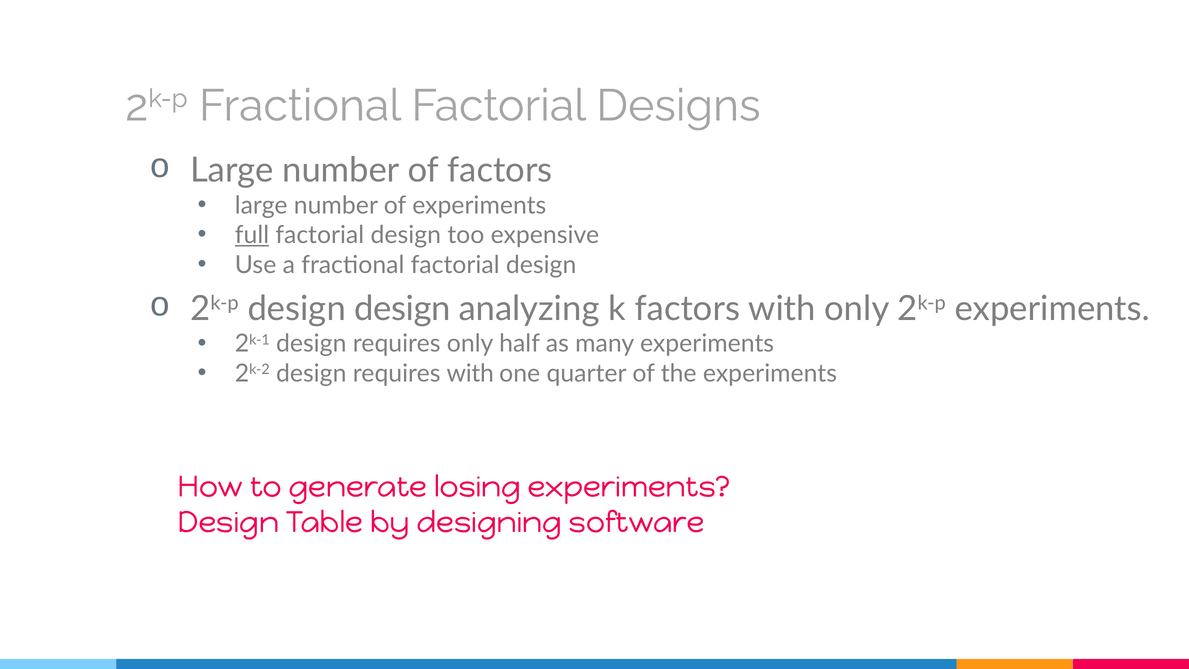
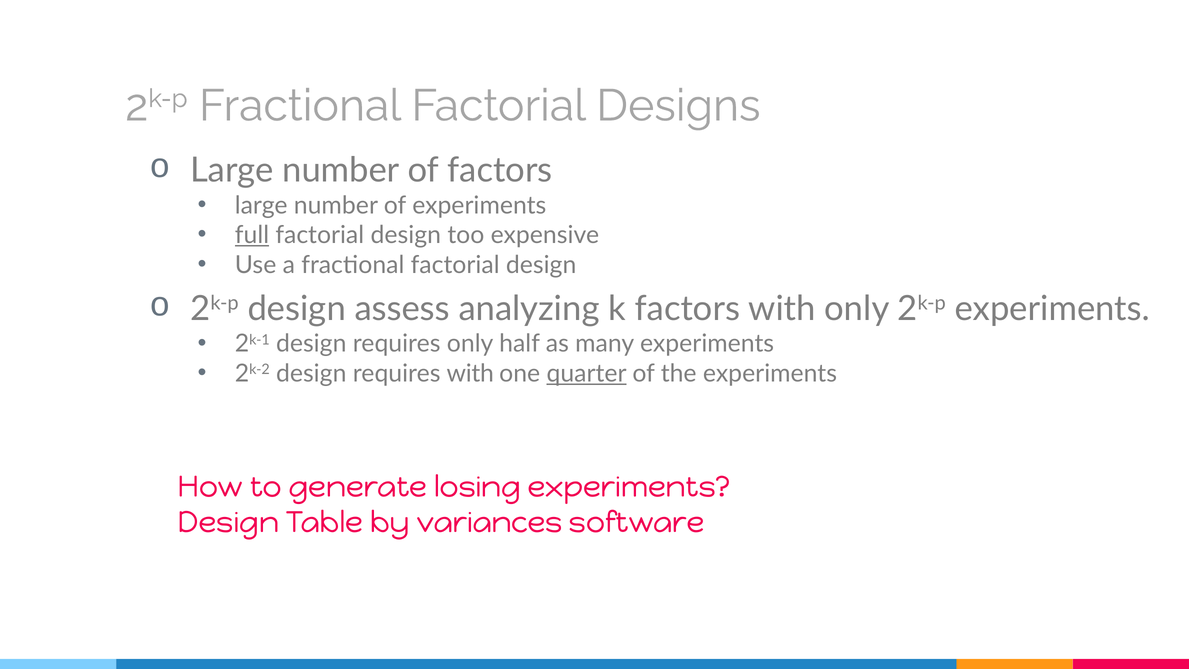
design design: design -> assess
quarter underline: none -> present
designing: designing -> variances
